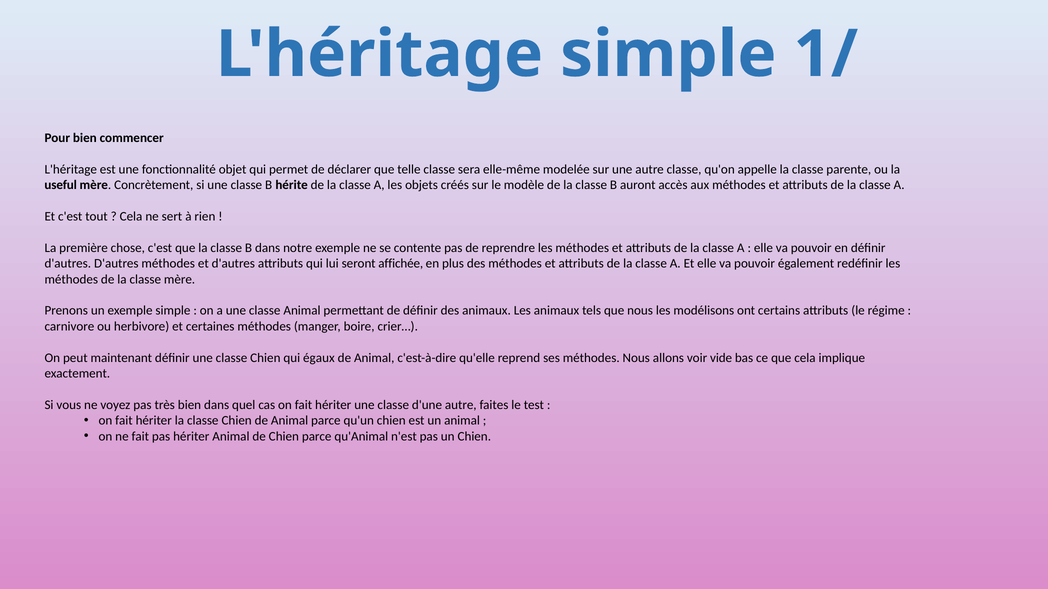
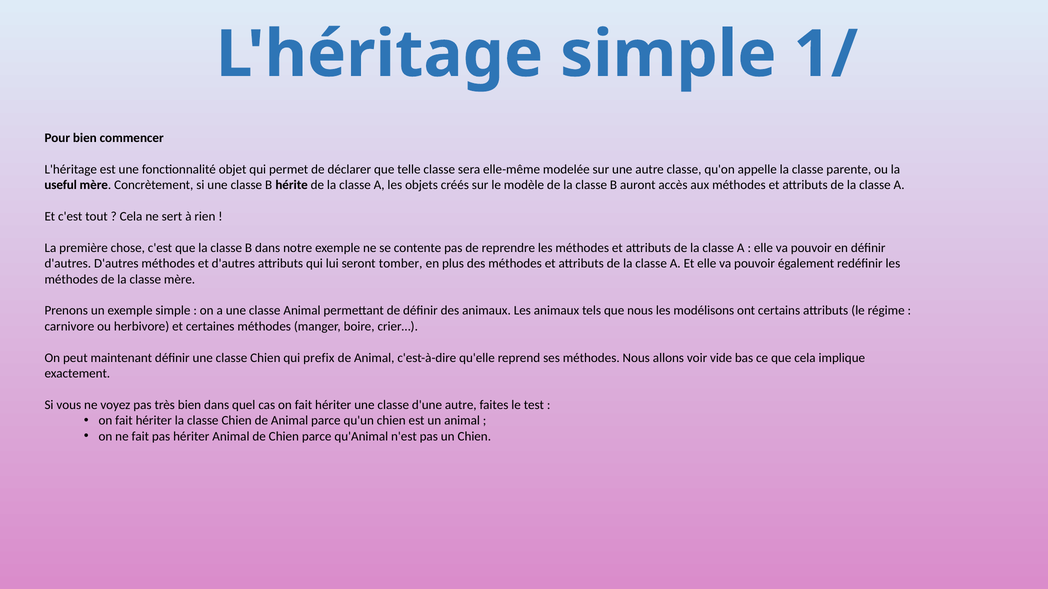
affichée: affichée -> tomber
égaux: égaux -> prefix
